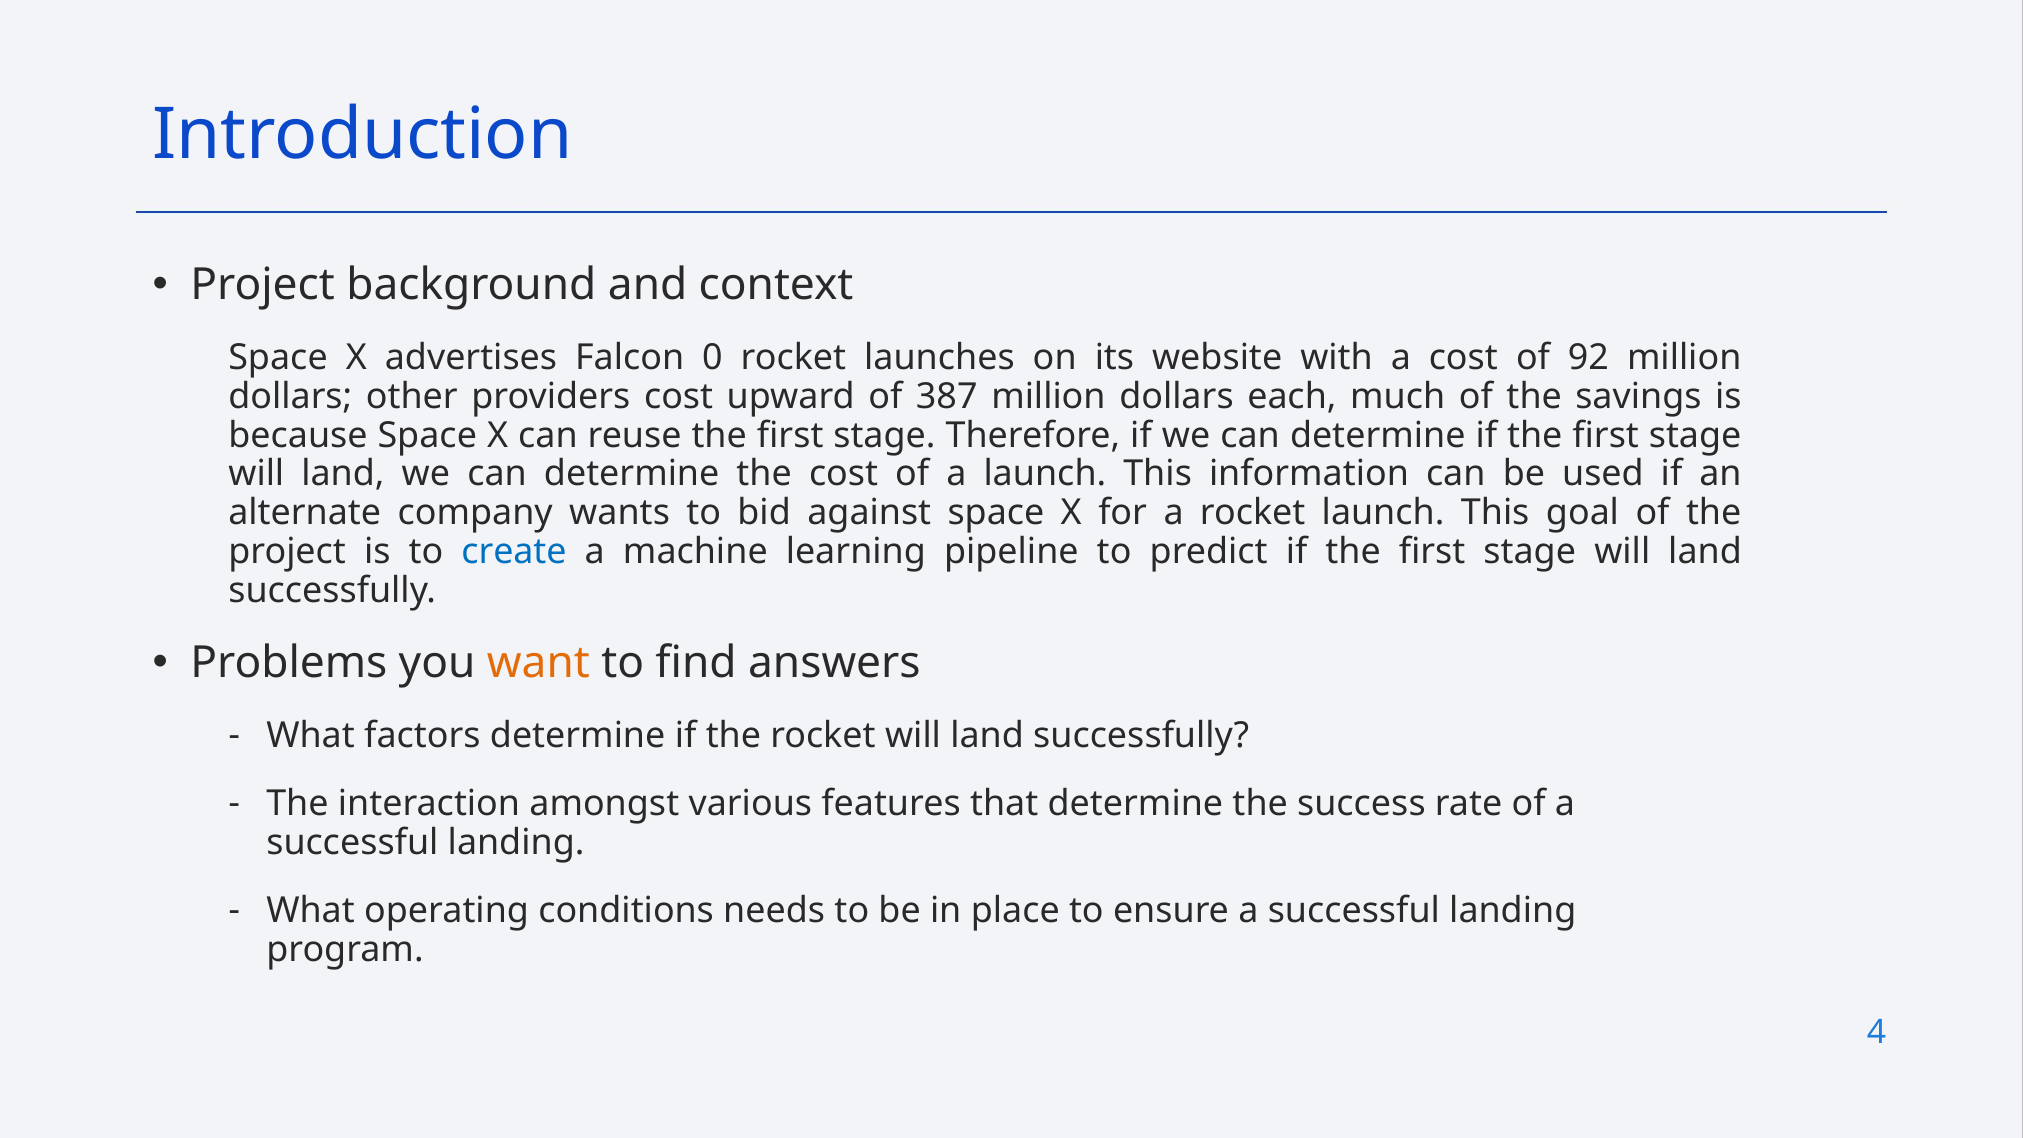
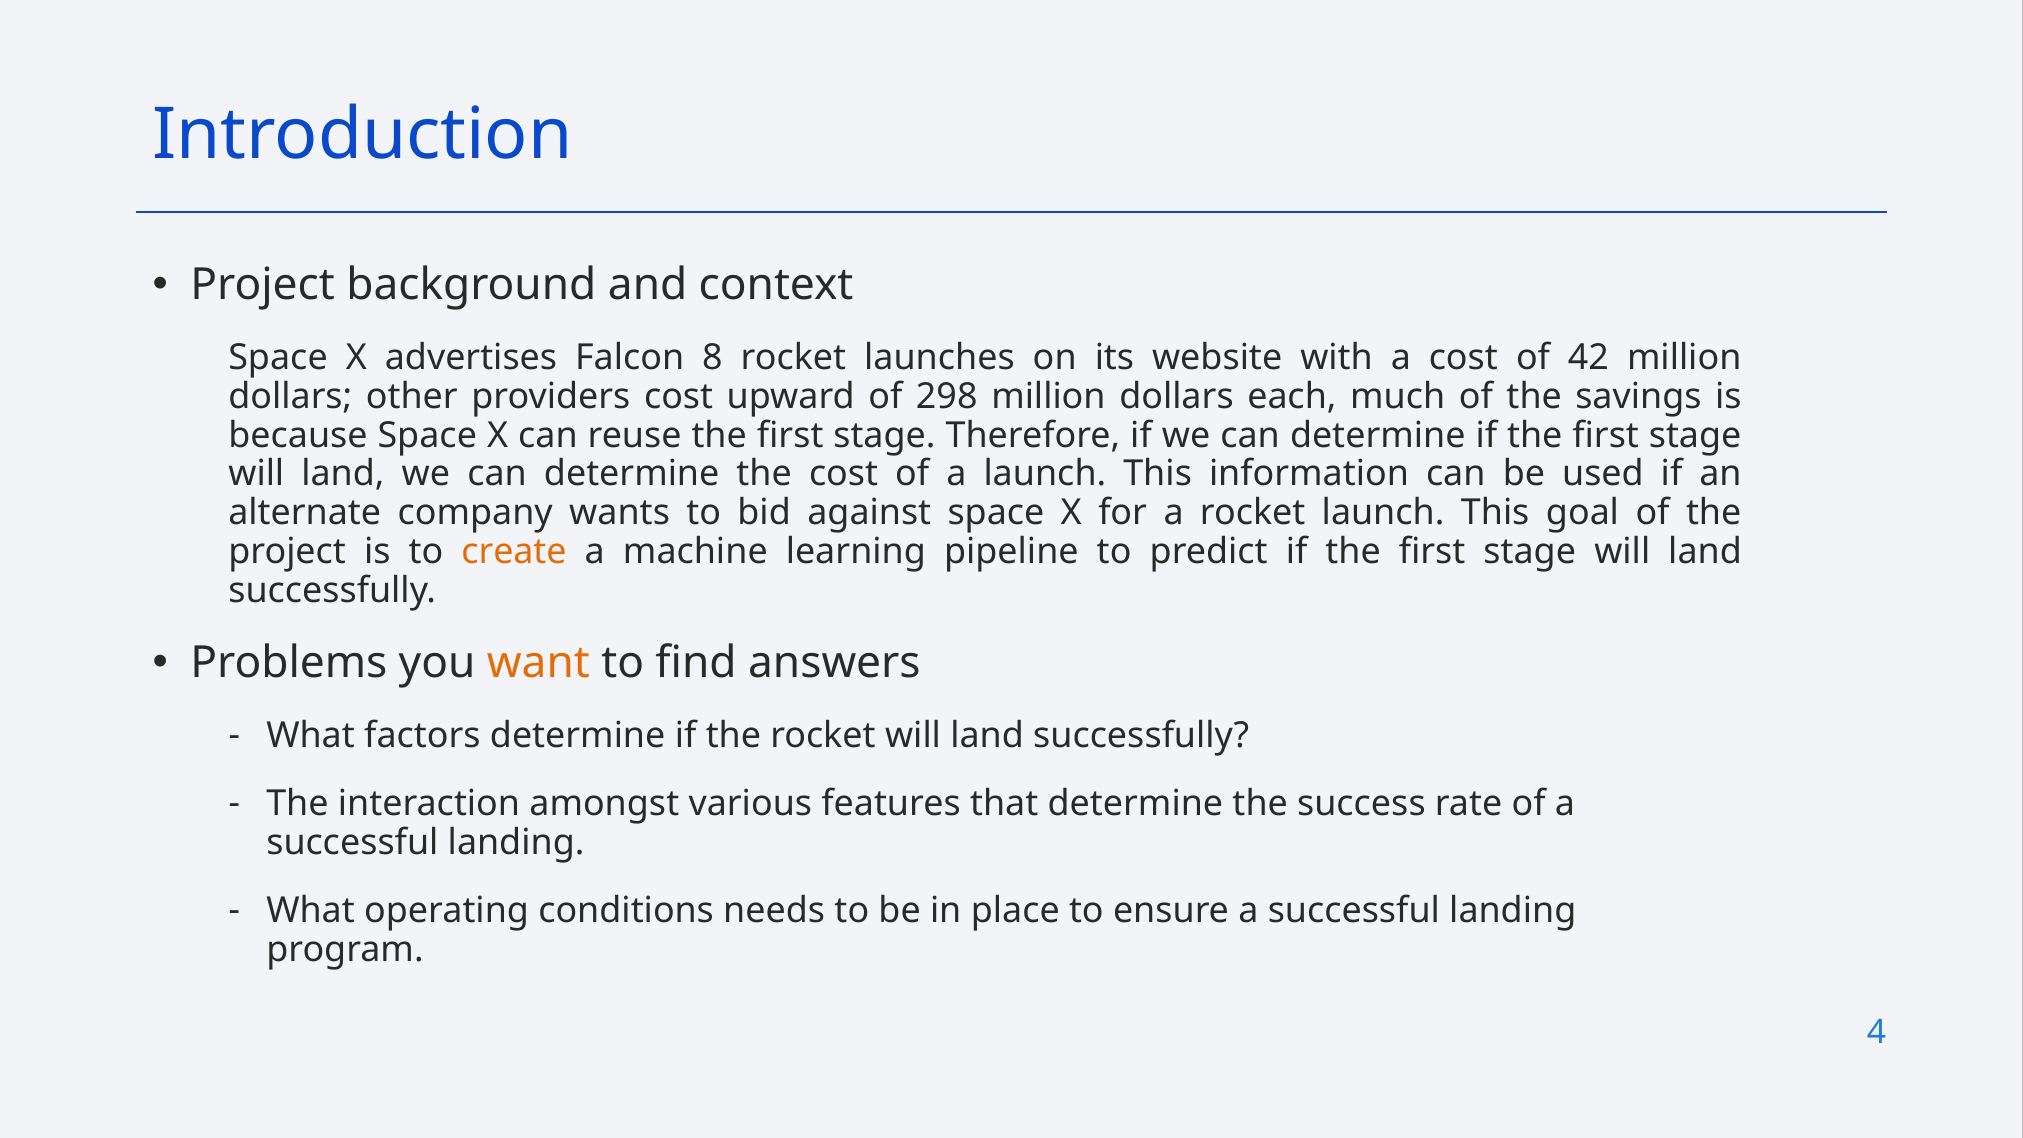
0: 0 -> 8
92: 92 -> 42
387: 387 -> 298
create colour: blue -> orange
